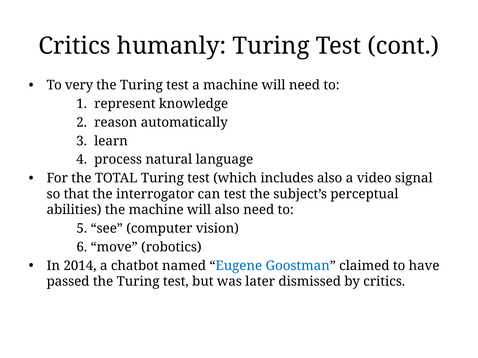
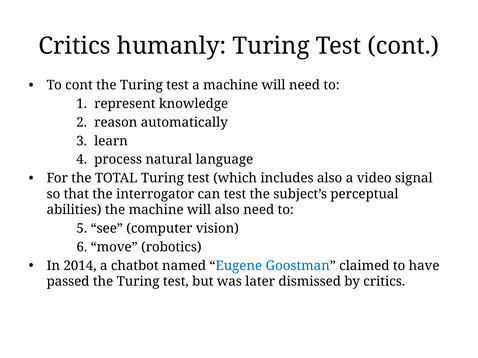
To very: very -> cont
